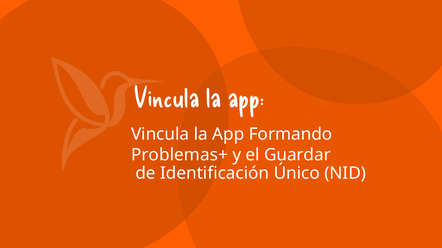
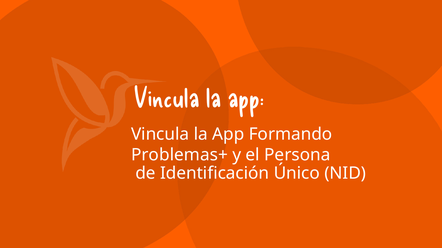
Guardar: Guardar -> Persona
